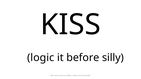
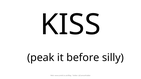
logic: logic -> peak
